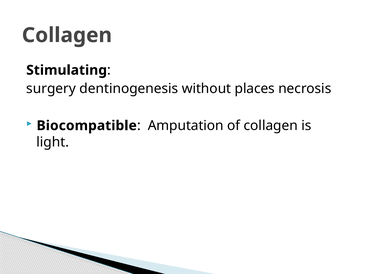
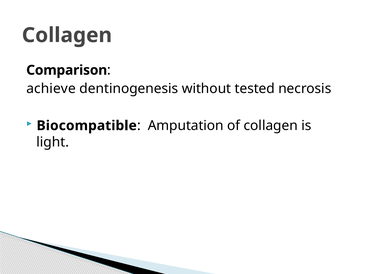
Stimulating: Stimulating -> Comparison
surgery: surgery -> achieve
places: places -> tested
